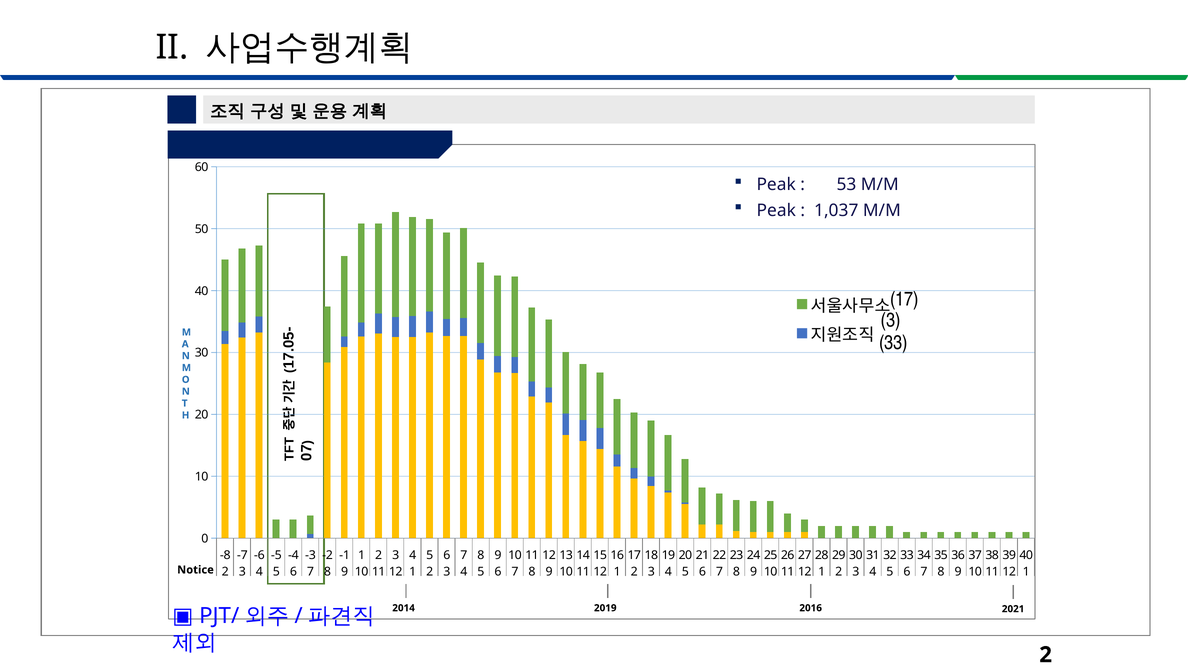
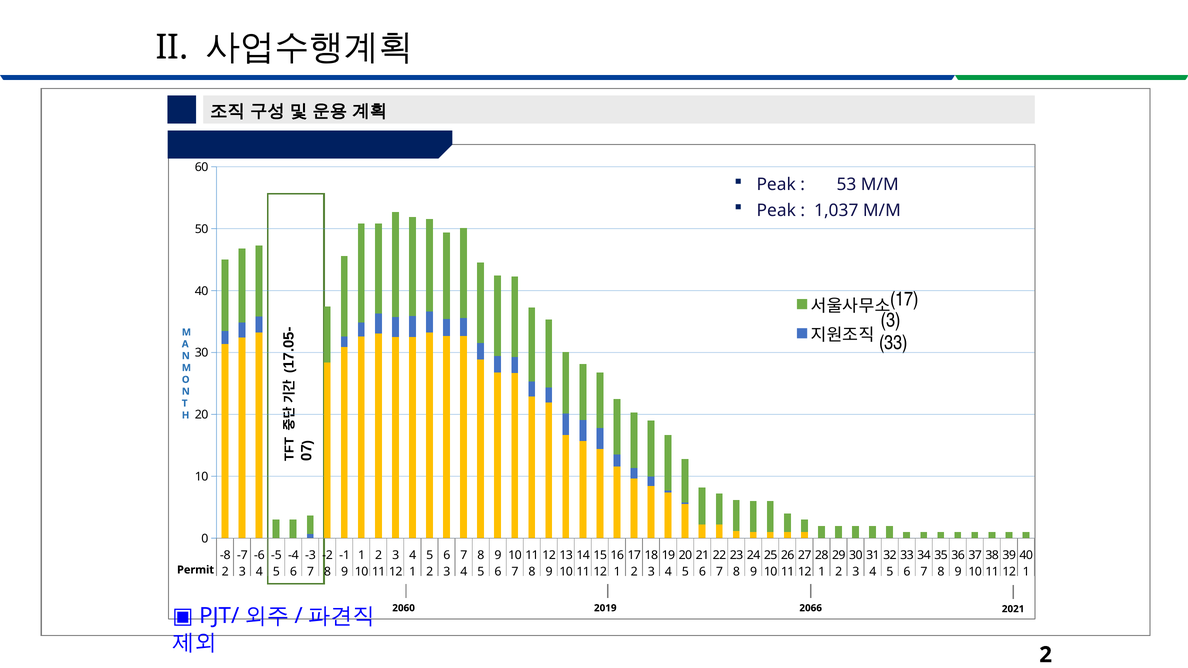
Notice: Notice -> Permit
2014: 2014 -> 2060
2016: 2016 -> 2066
